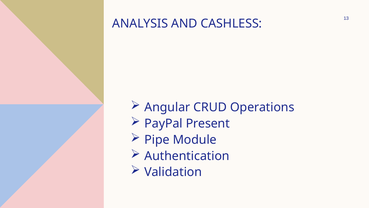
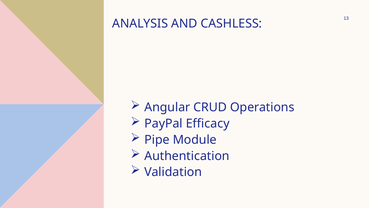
Present: Present -> Efficacy
